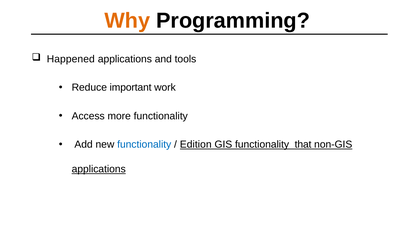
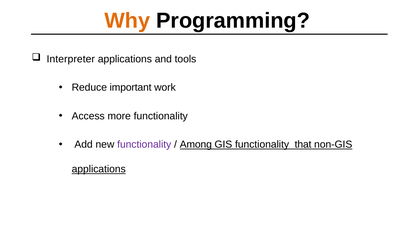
Happened: Happened -> Interpreter
functionality at (144, 144) colour: blue -> purple
Edition: Edition -> Among
